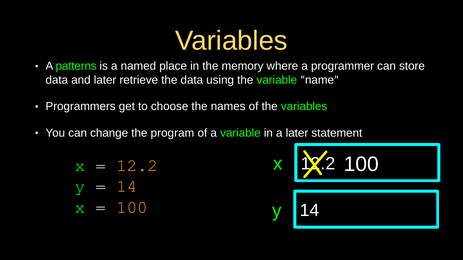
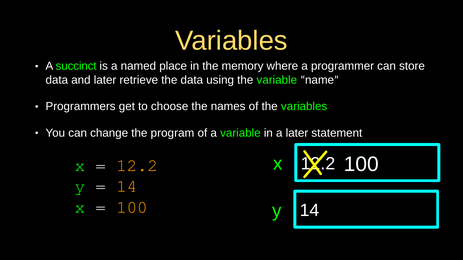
patterns: patterns -> succinct
